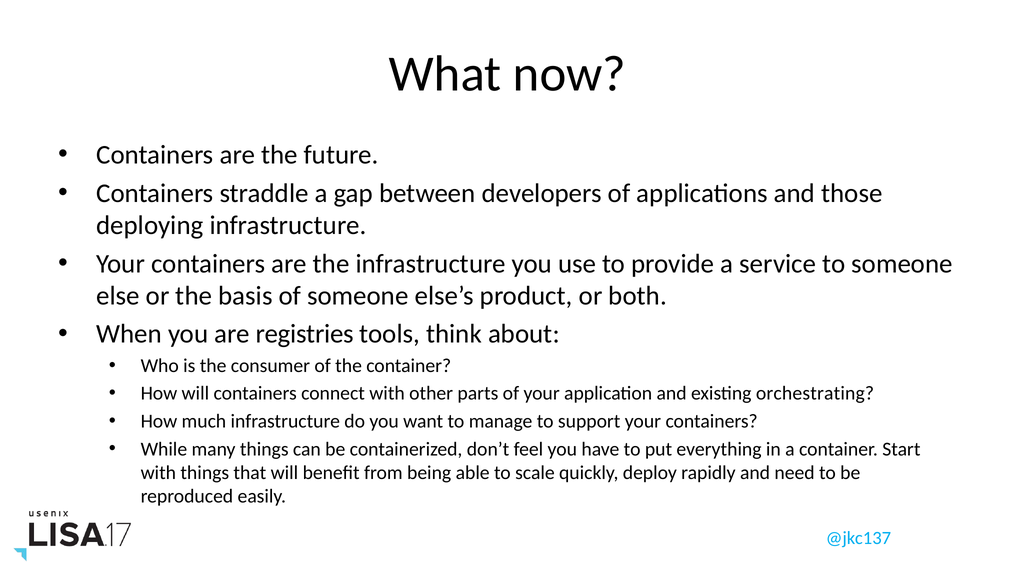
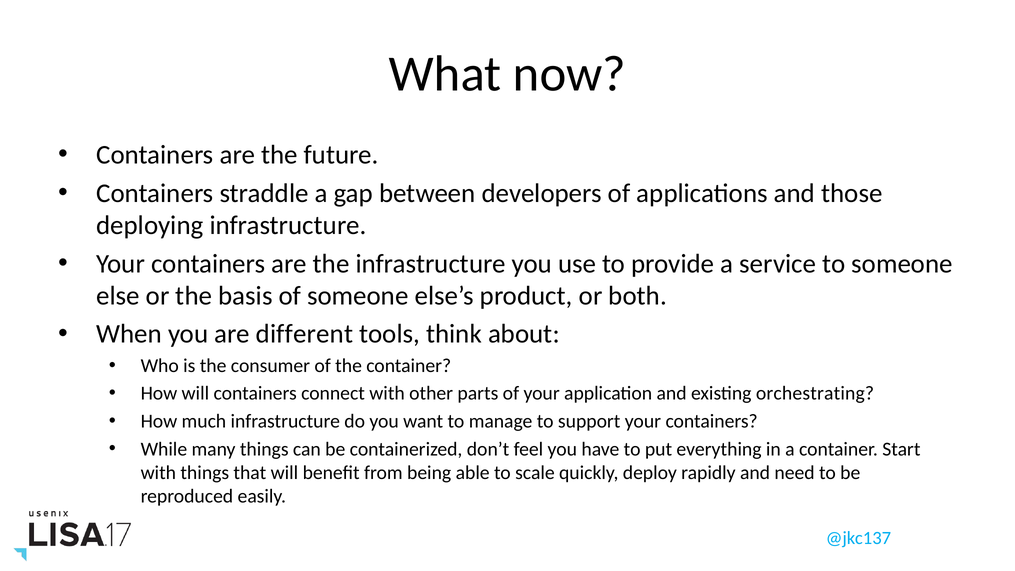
registries: registries -> different
